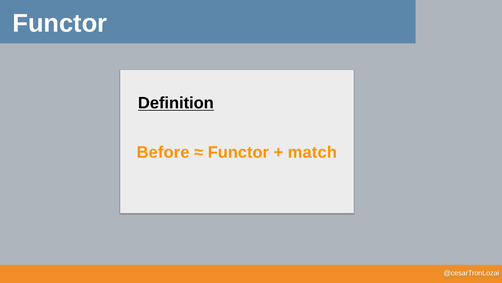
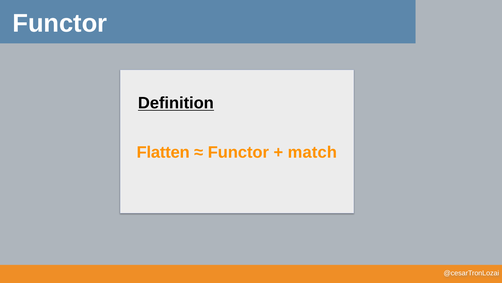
Before: Before -> Flatten
